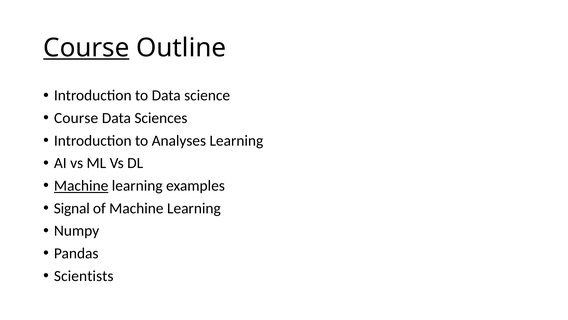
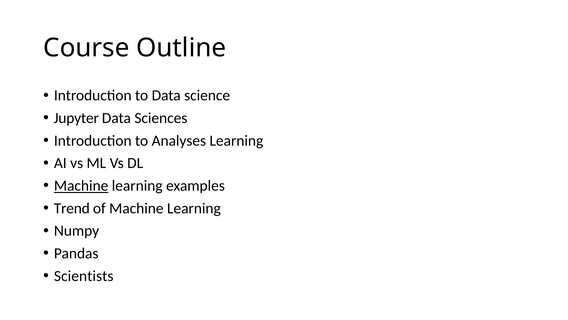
Course at (86, 48) underline: present -> none
Course at (76, 118): Course -> Jupyter
Signal: Signal -> Trend
